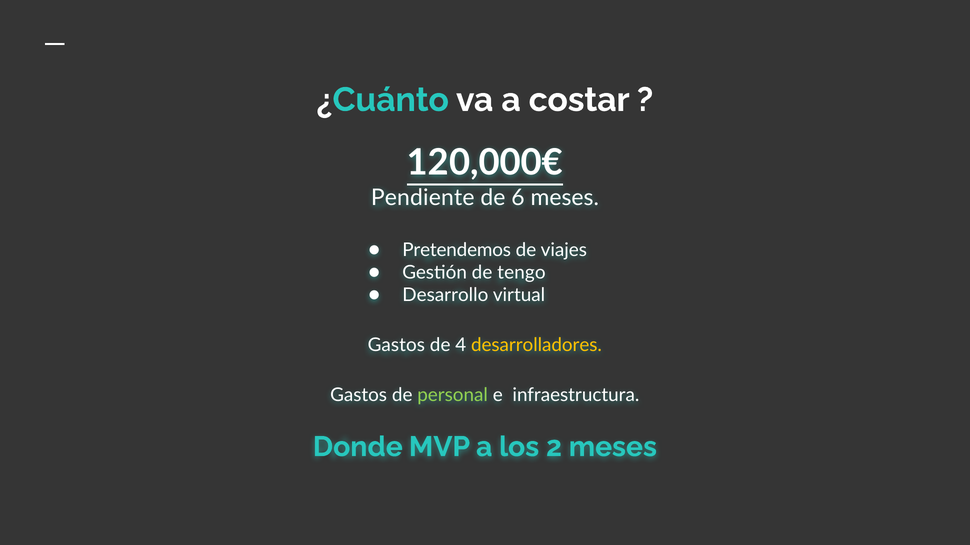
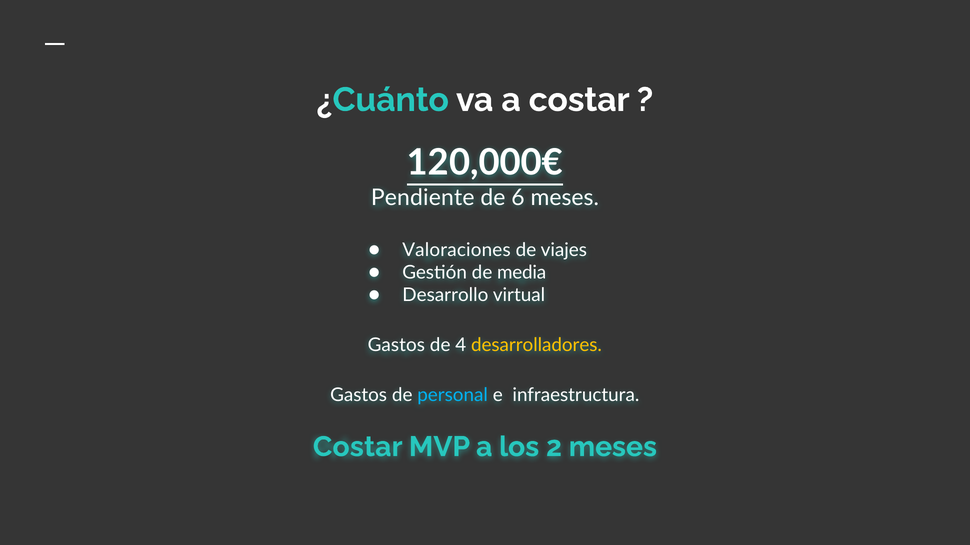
Pretendemos: Pretendemos -> Valoraciones
tengo: tengo -> media
personal colour: light green -> light blue
Donde at (358, 447): Donde -> Costar
